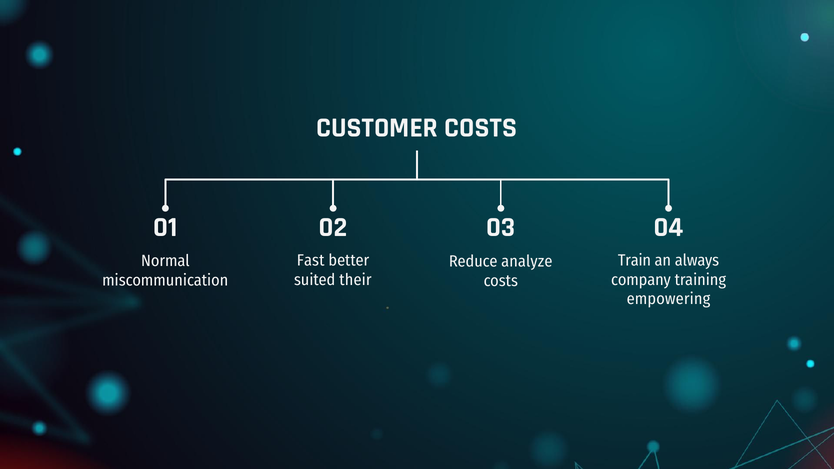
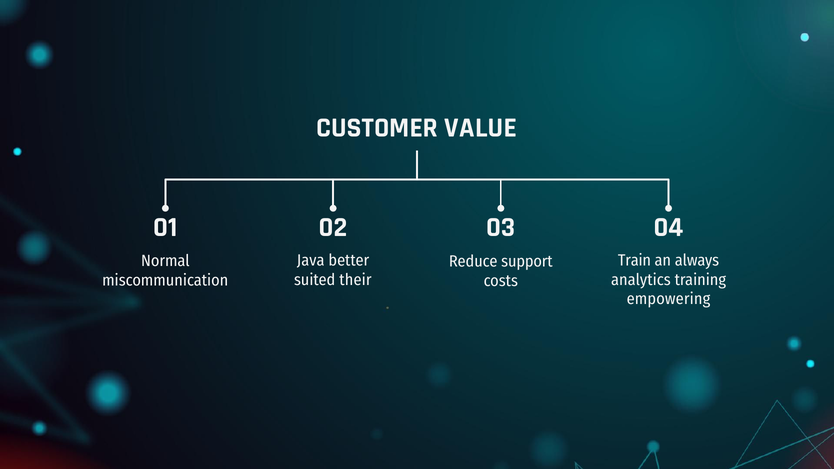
CUSTOMER COSTS: COSTS -> VALUE
Fast: Fast -> Java
analyze: analyze -> support
company: company -> analytics
